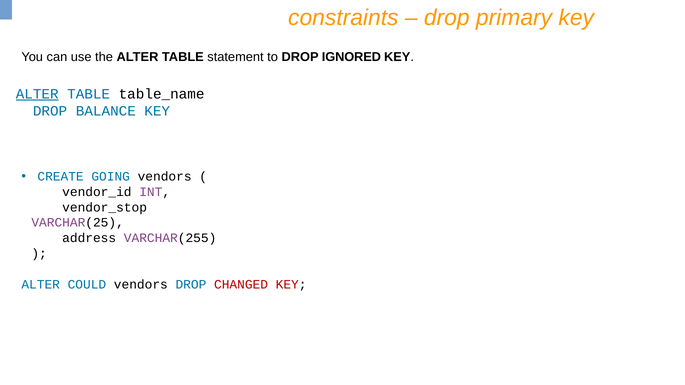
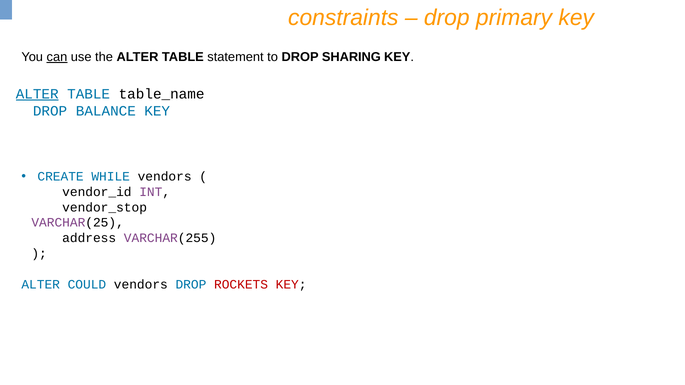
can underline: none -> present
IGNORED: IGNORED -> SHARING
GOING: GOING -> WHILE
CHANGED: CHANGED -> ROCKETS
